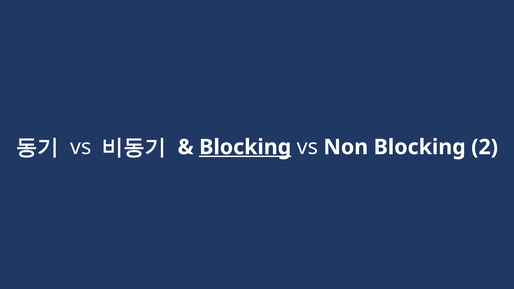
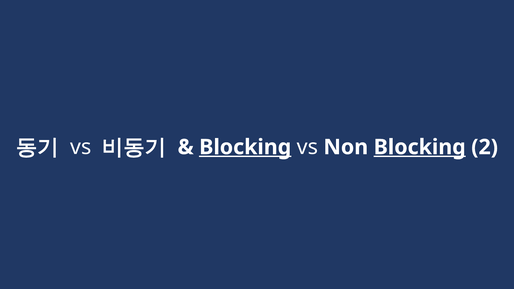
Blocking at (420, 147) underline: none -> present
